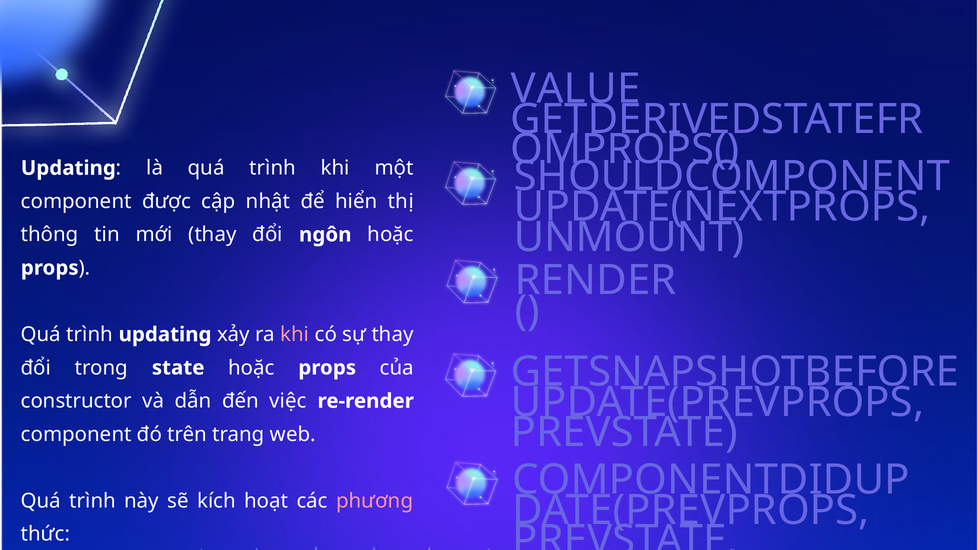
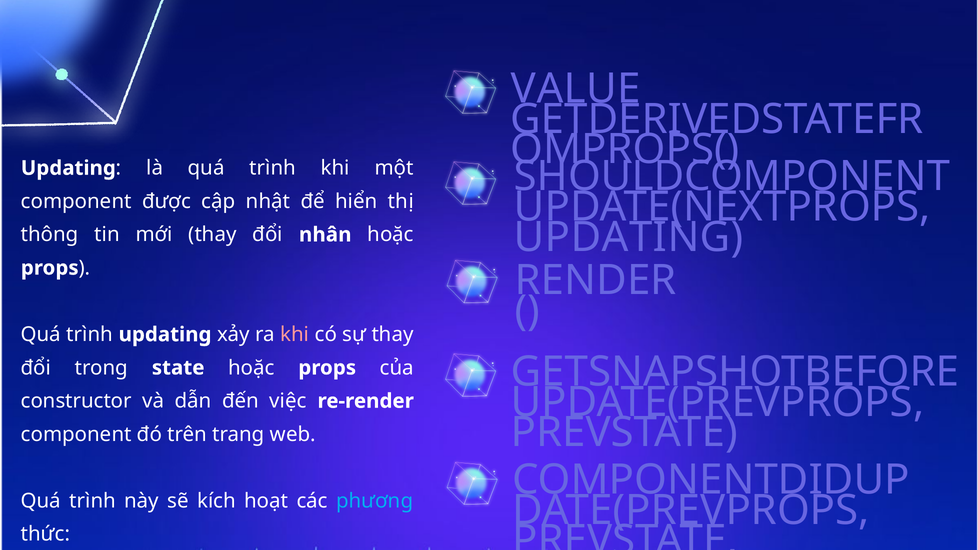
UNMOUNT at (629, 237): UNMOUNT -> UPDATING
ngôn: ngôn -> nhân
phương colour: pink -> light blue
